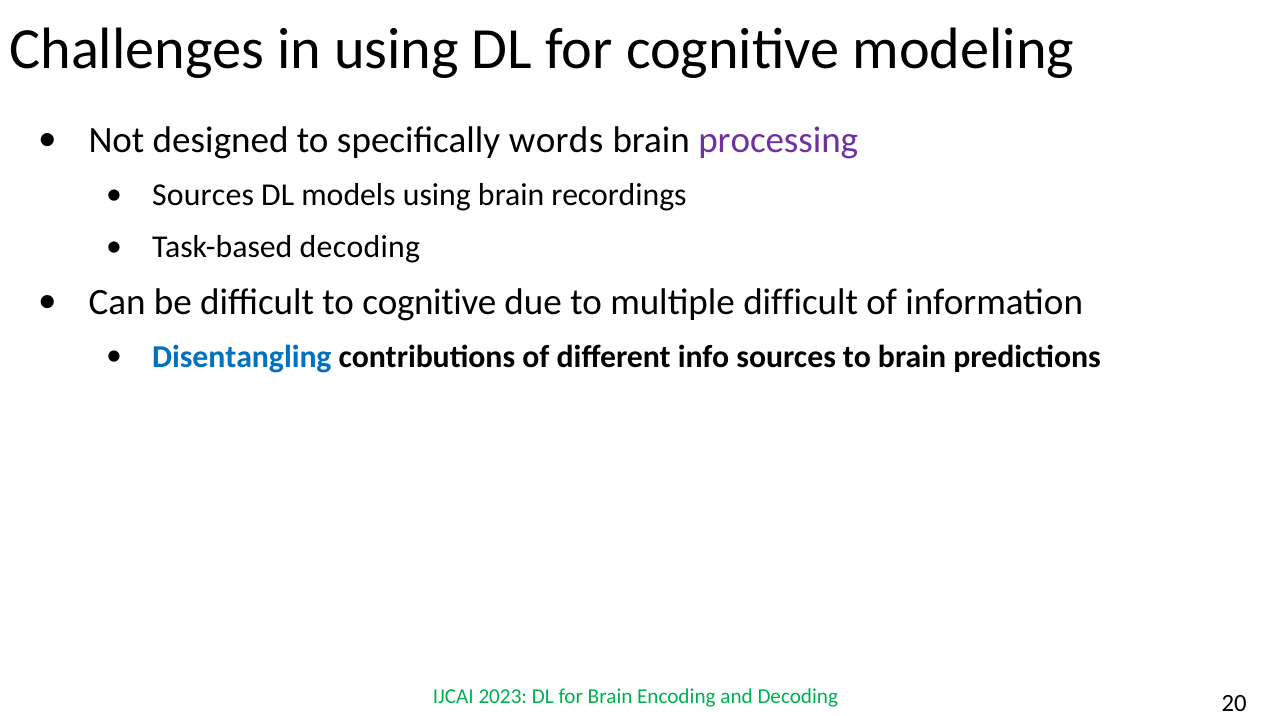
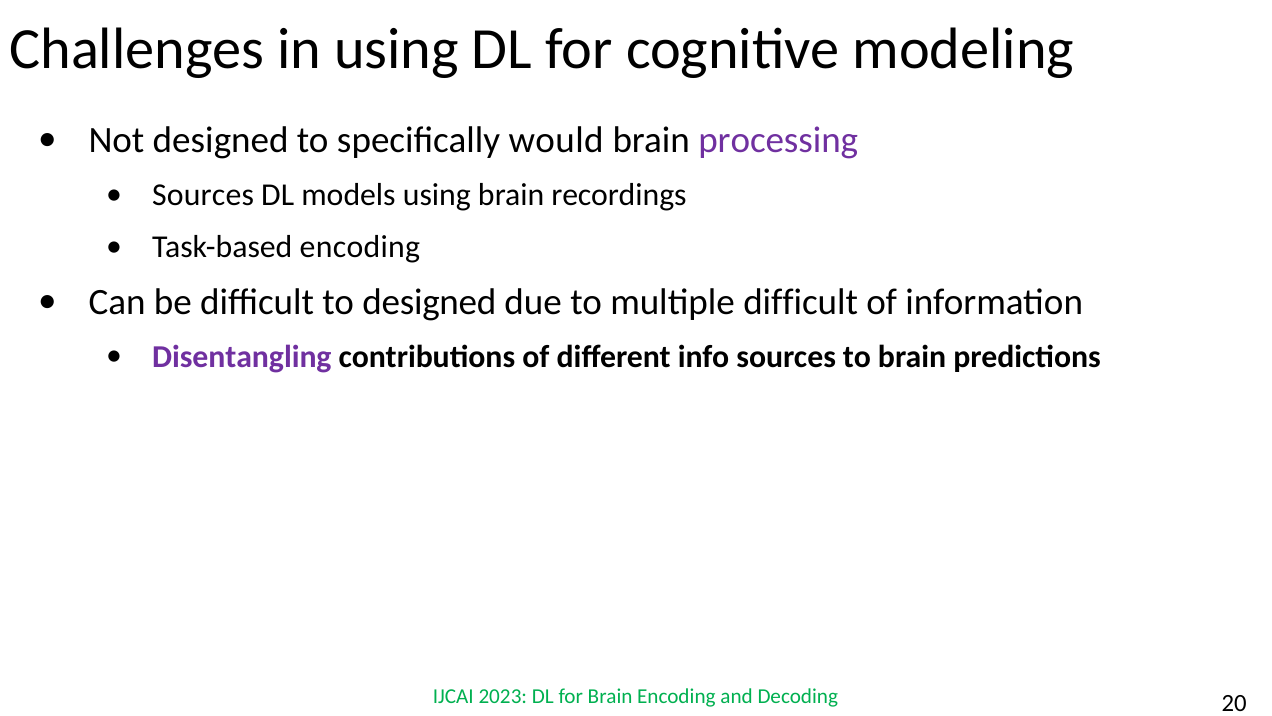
words: words -> would
Task-based decoding: decoding -> encoding
to cognitive: cognitive -> designed
Disentangling colour: blue -> purple
